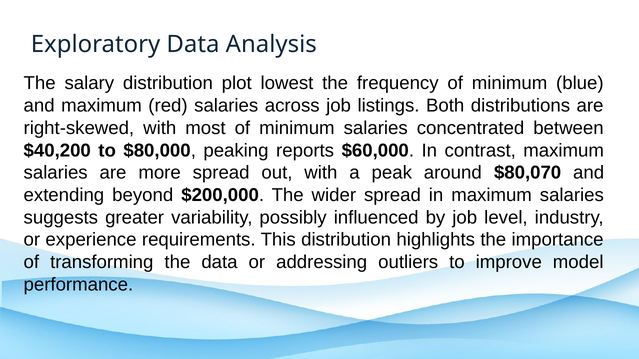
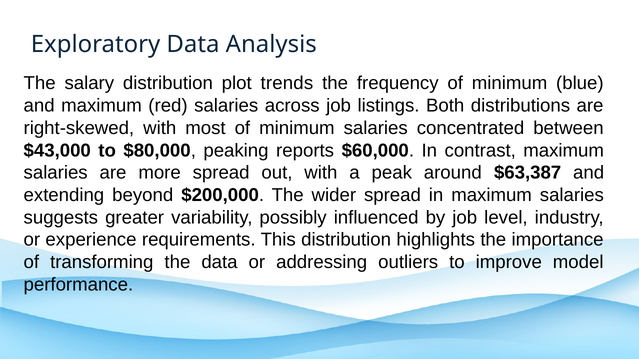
lowest: lowest -> trends
$40,200: $40,200 -> $43,000
$80,070: $80,070 -> $63,387
